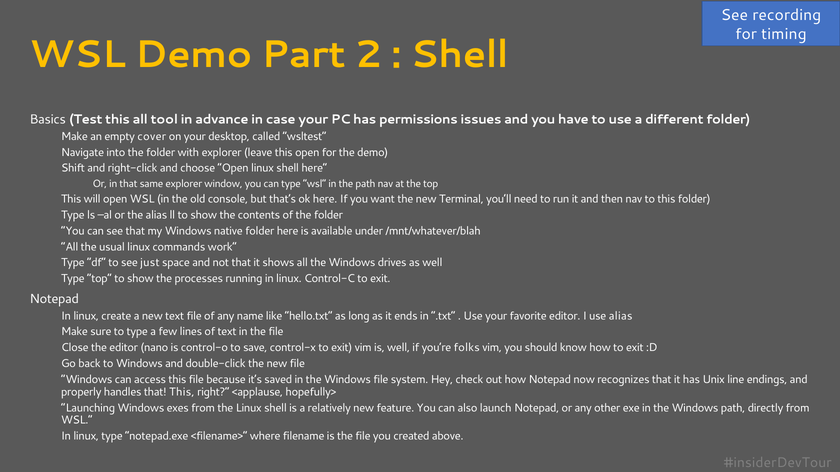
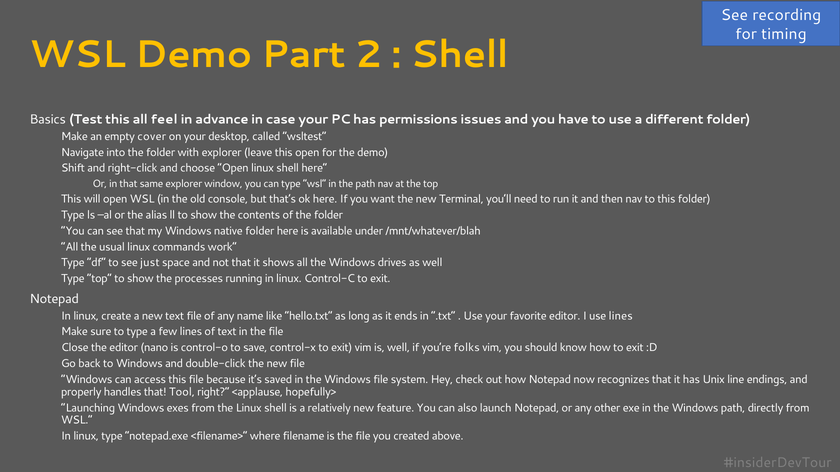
tool: tool -> feel
use alias: alias -> lines
that This: This -> Tool
